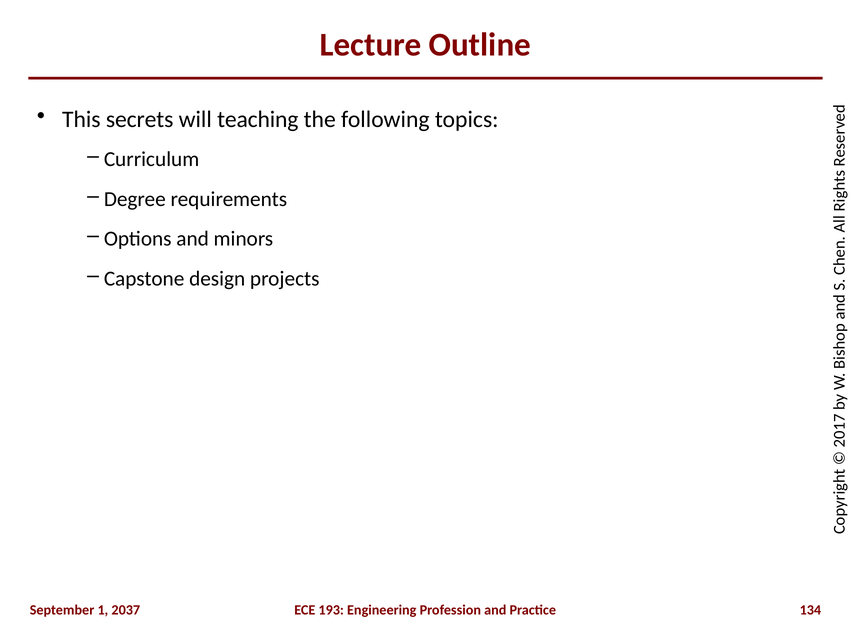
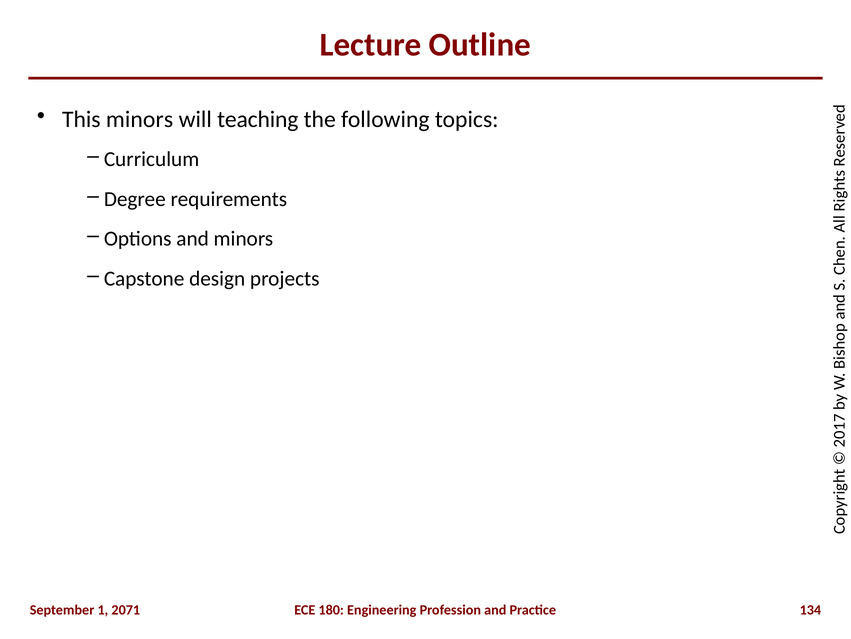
This secrets: secrets -> minors
2037: 2037 -> 2071
193: 193 -> 180
